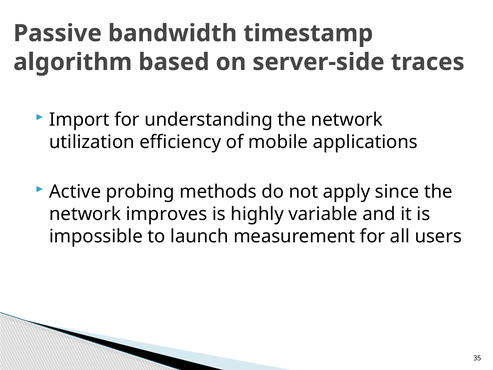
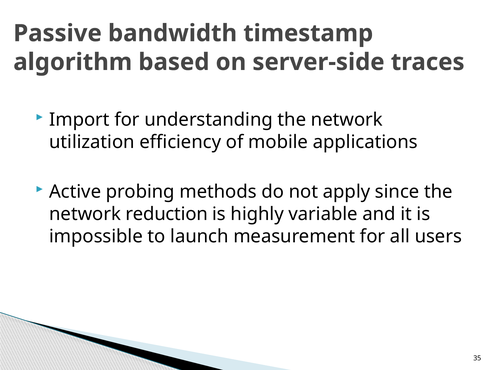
improves: improves -> reduction
